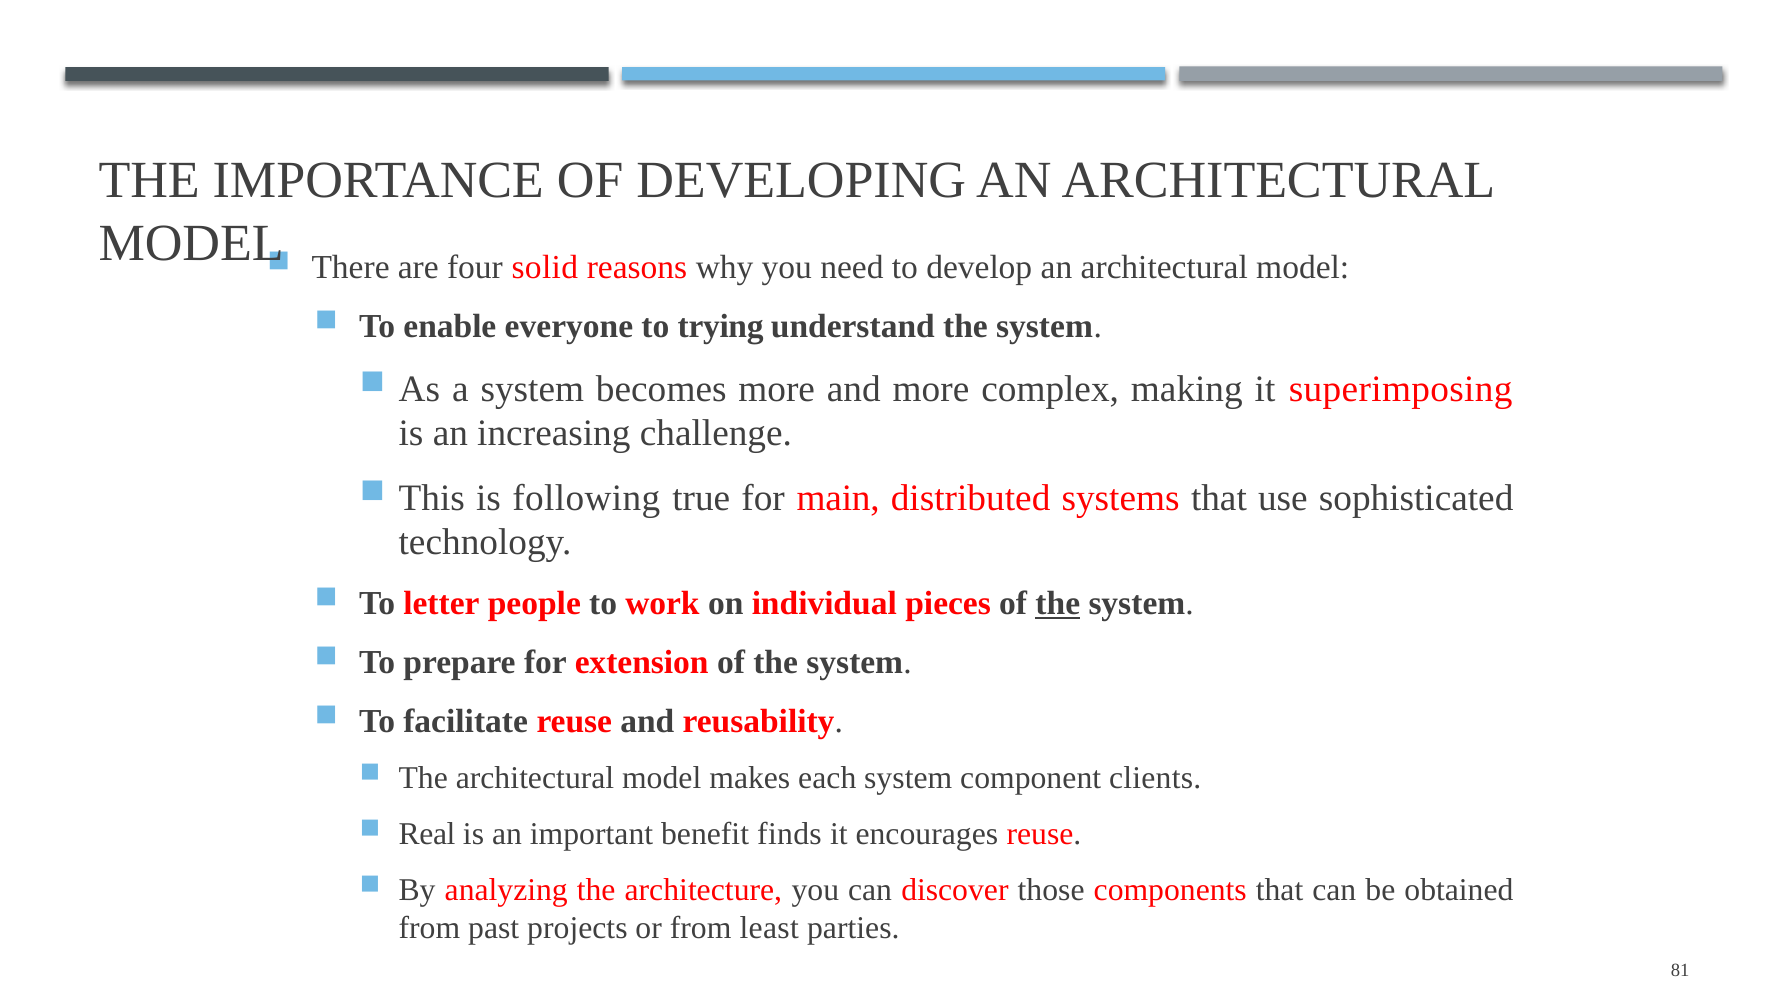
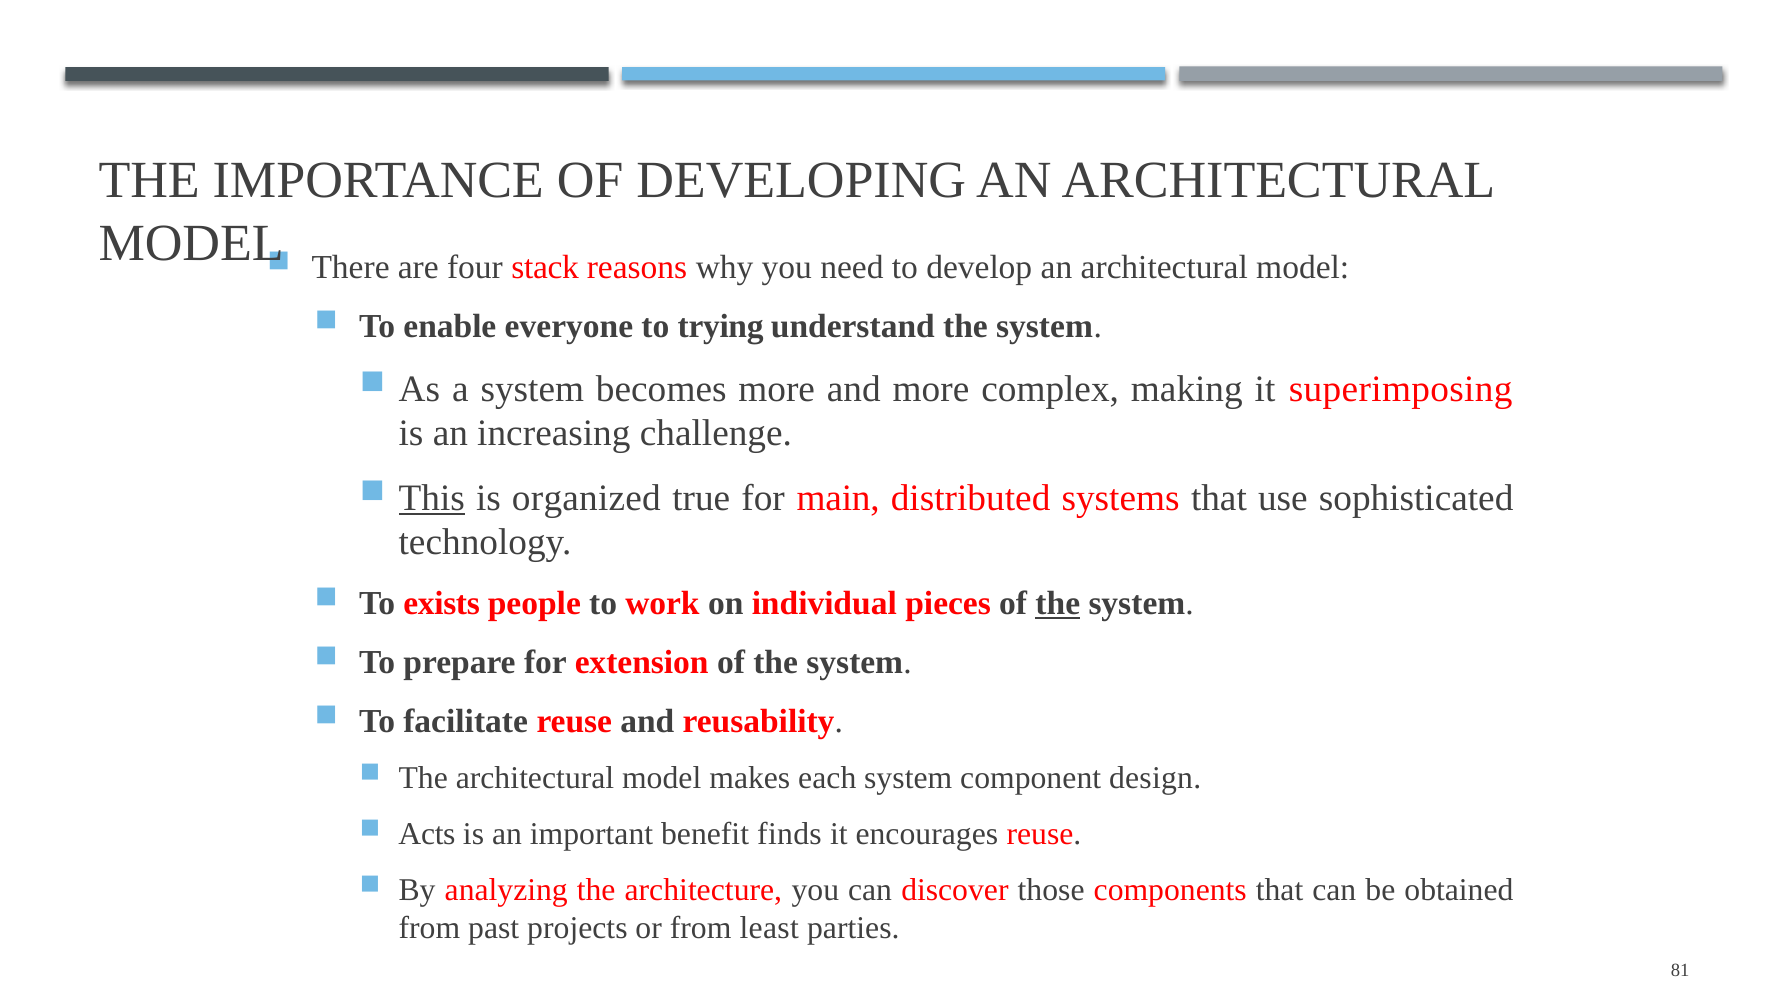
solid: solid -> stack
This underline: none -> present
following: following -> organized
letter: letter -> exists
clients: clients -> design
Real: Real -> Acts
